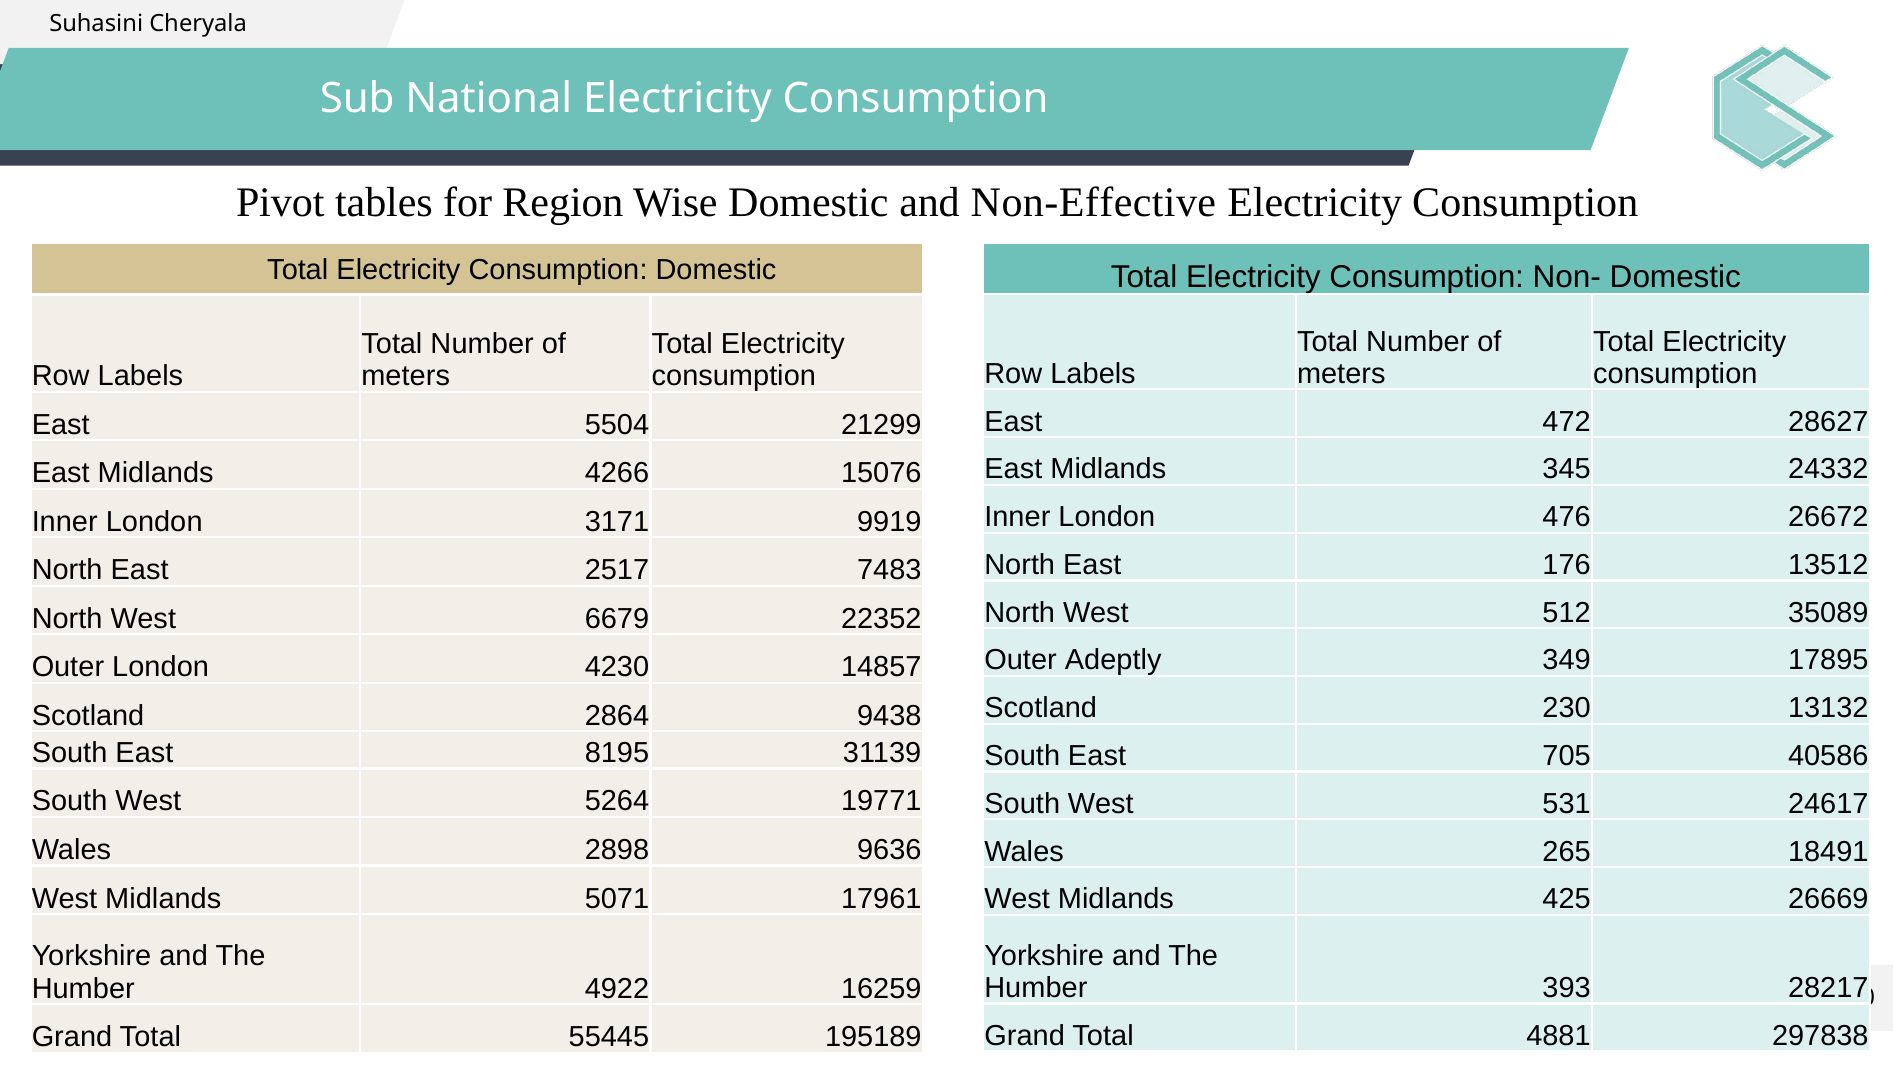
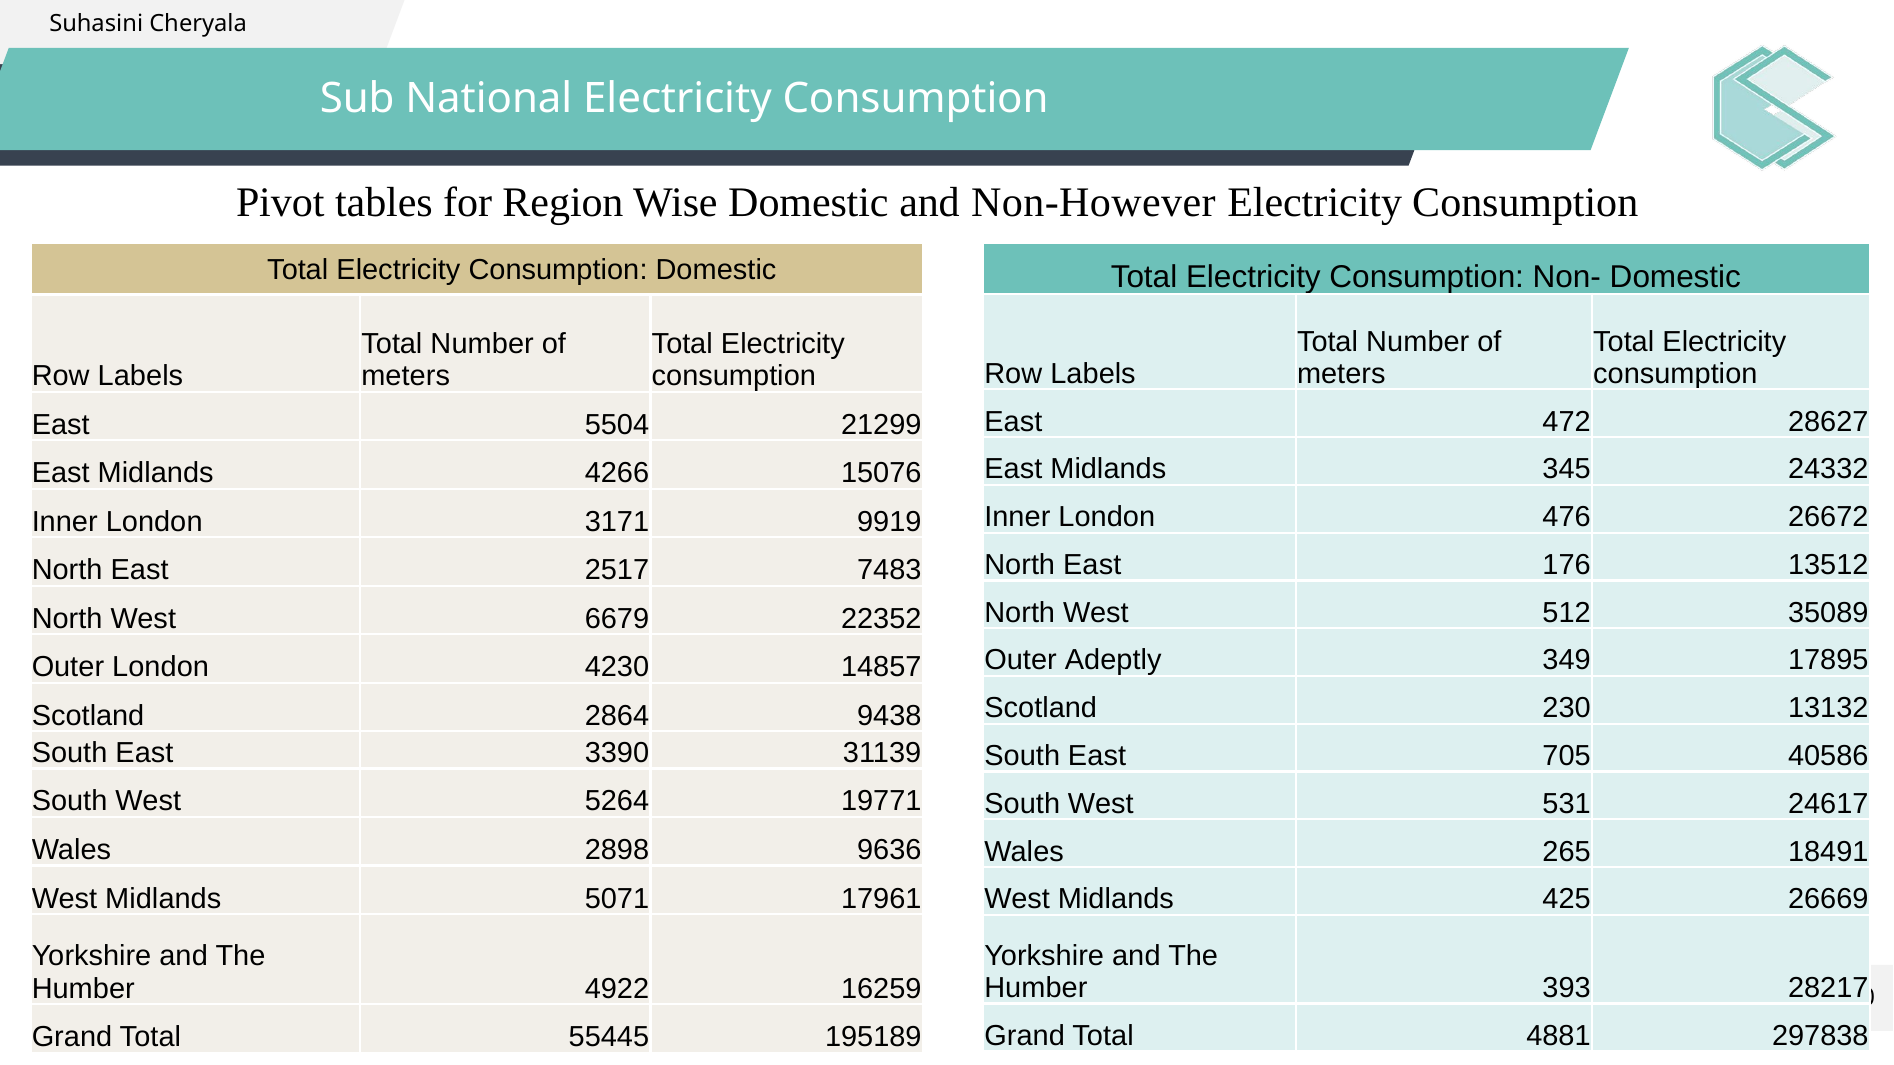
Non-Effective: Non-Effective -> Non-However
8195: 8195 -> 3390
